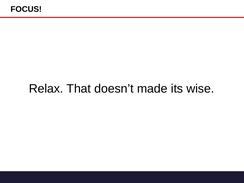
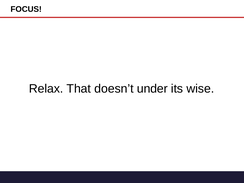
made: made -> under
